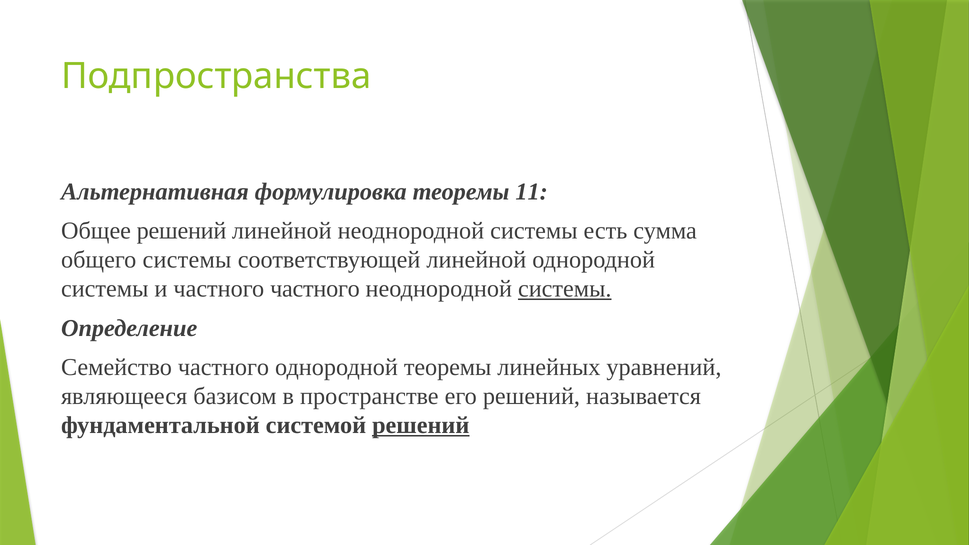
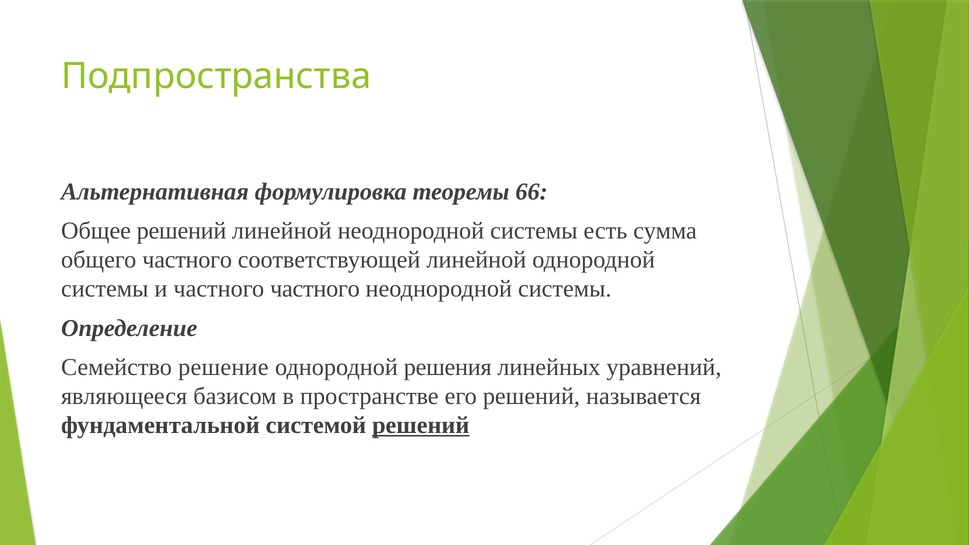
11: 11 -> 66
общего системы: системы -> частного
системы at (565, 289) underline: present -> none
Семейство частного: частного -> решение
однородной теоремы: теоремы -> решения
